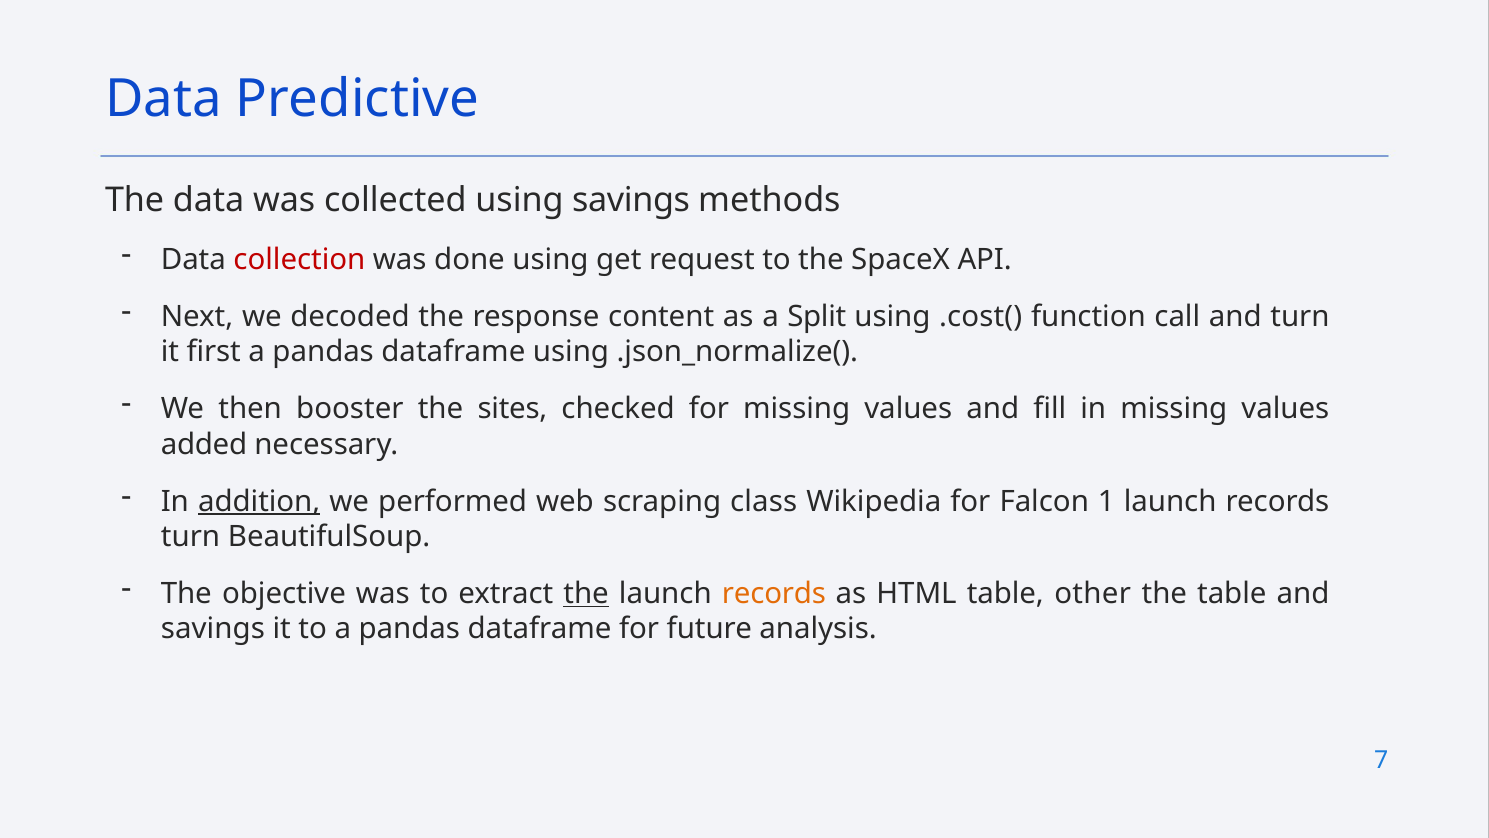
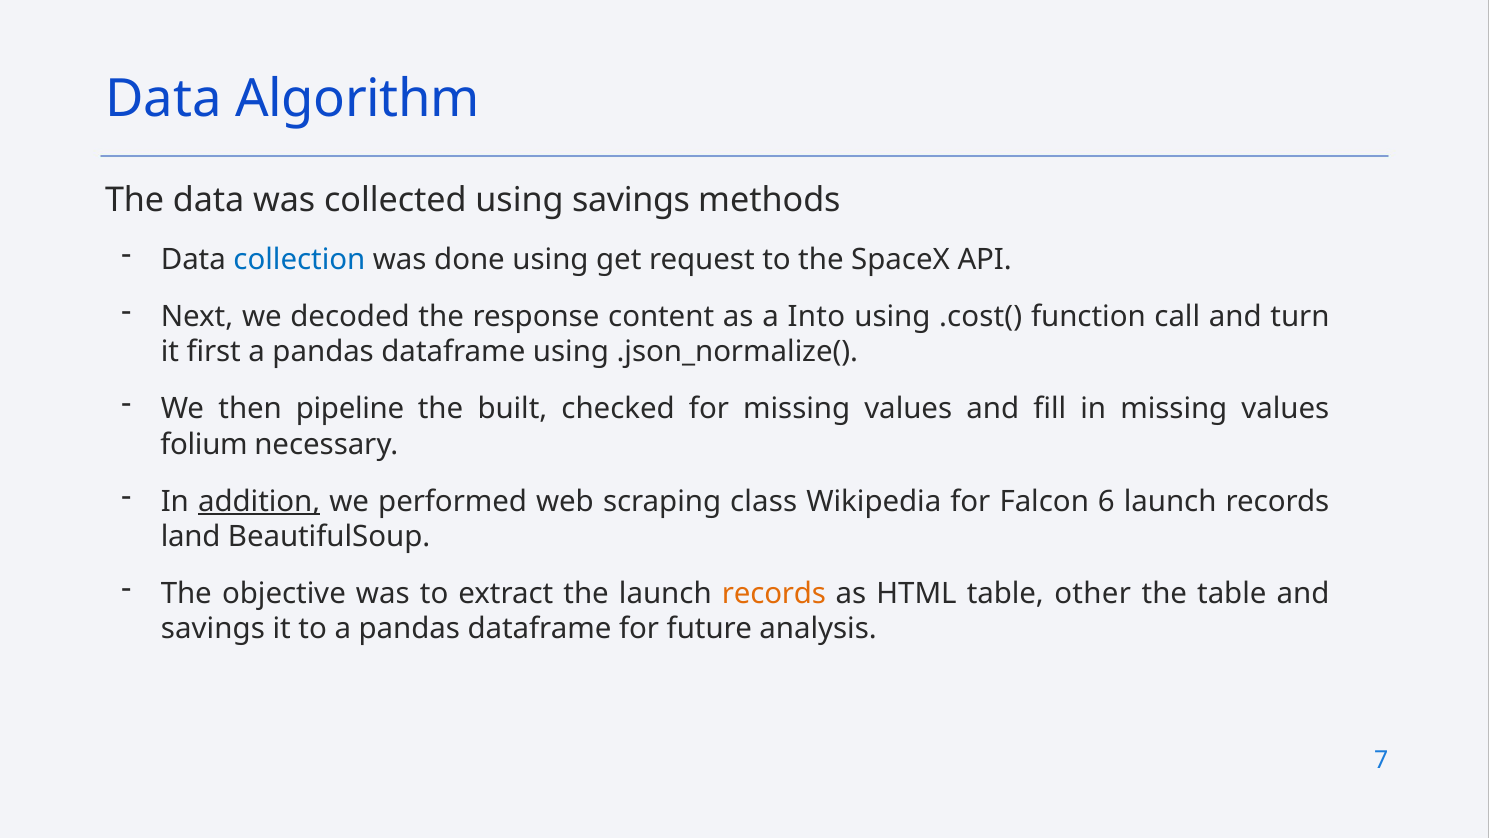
Predictive: Predictive -> Algorithm
collection colour: red -> blue
Split: Split -> Into
booster: booster -> pipeline
sites: sites -> built
added: added -> folium
1: 1 -> 6
turn at (191, 537): turn -> land
the at (586, 594) underline: present -> none
